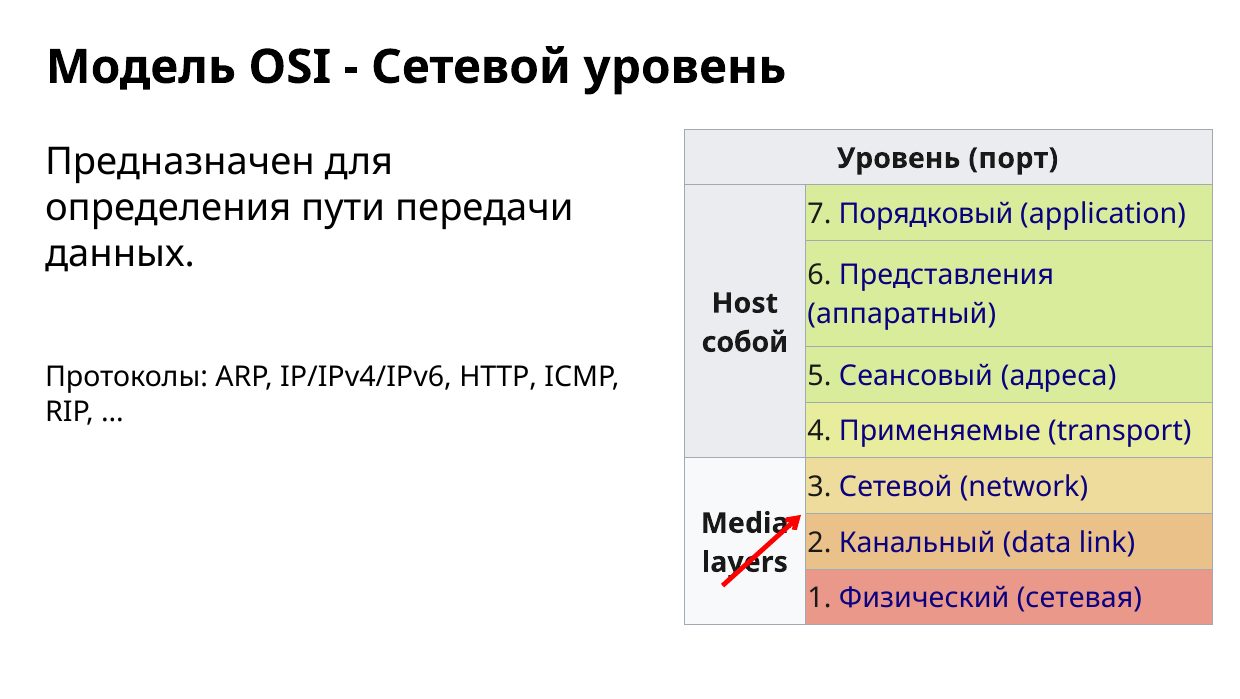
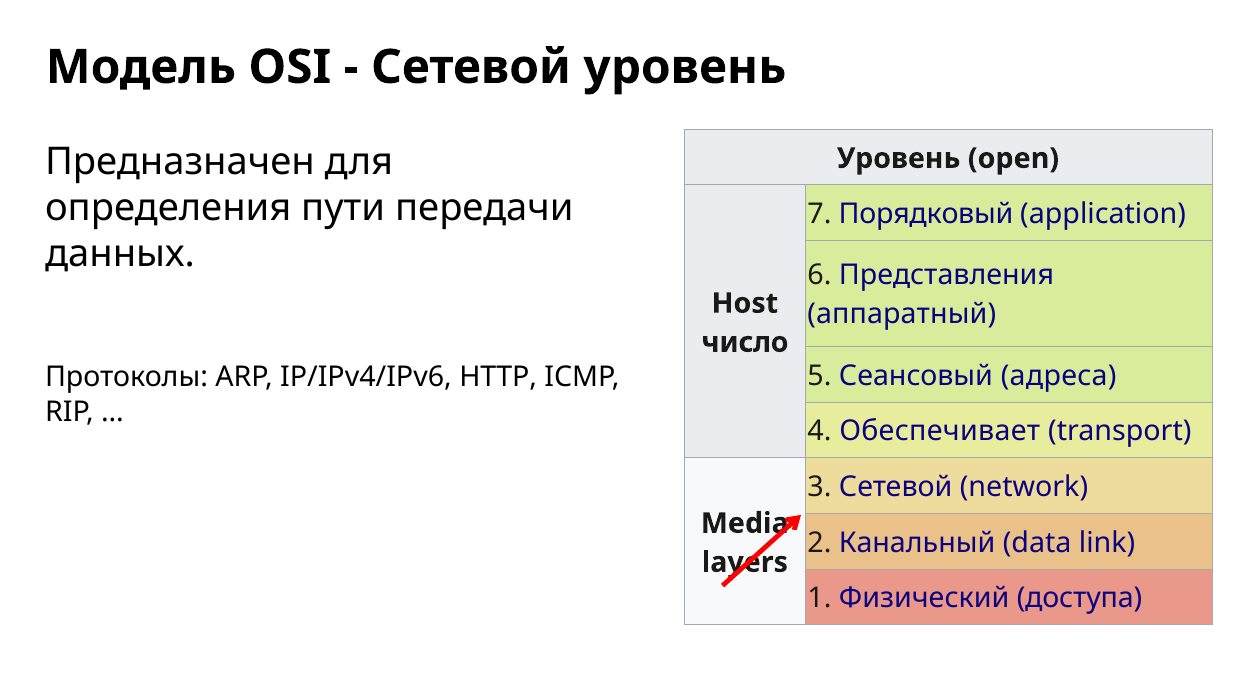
порт: порт -> open
собой: собой -> число
Применяемые: Применяемые -> Обеспечивает
сетевая: сетевая -> доступа
